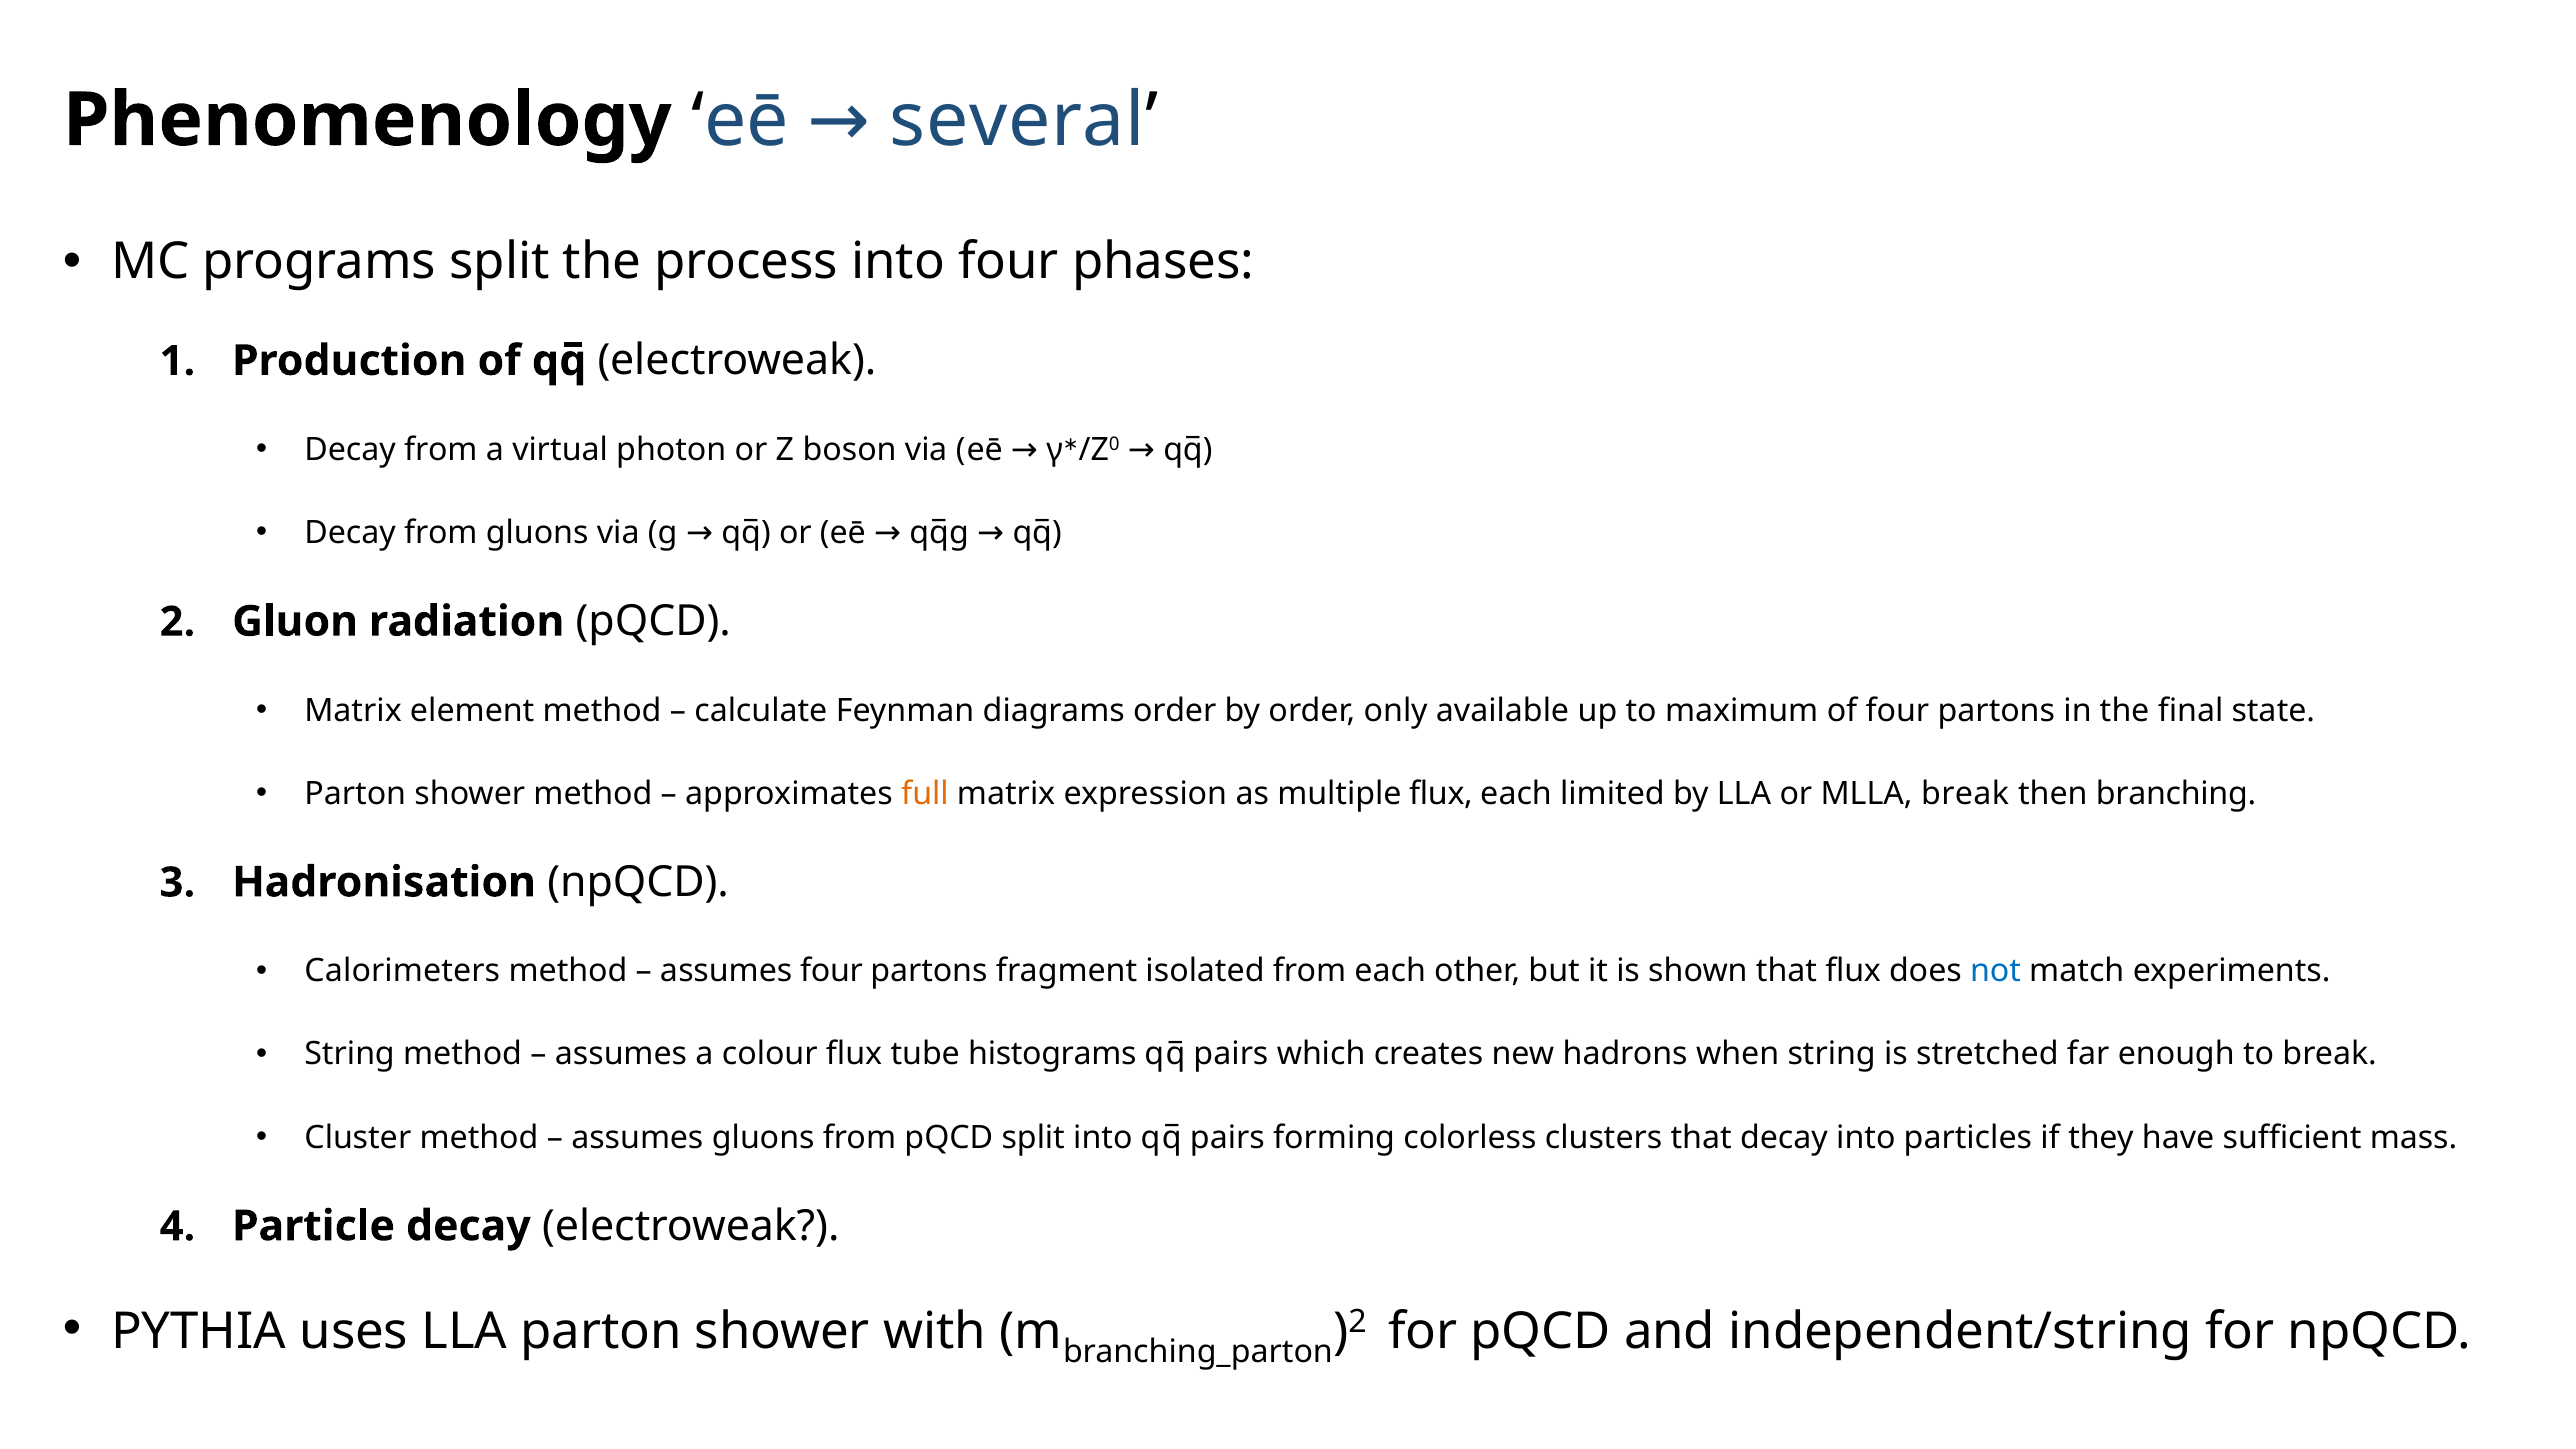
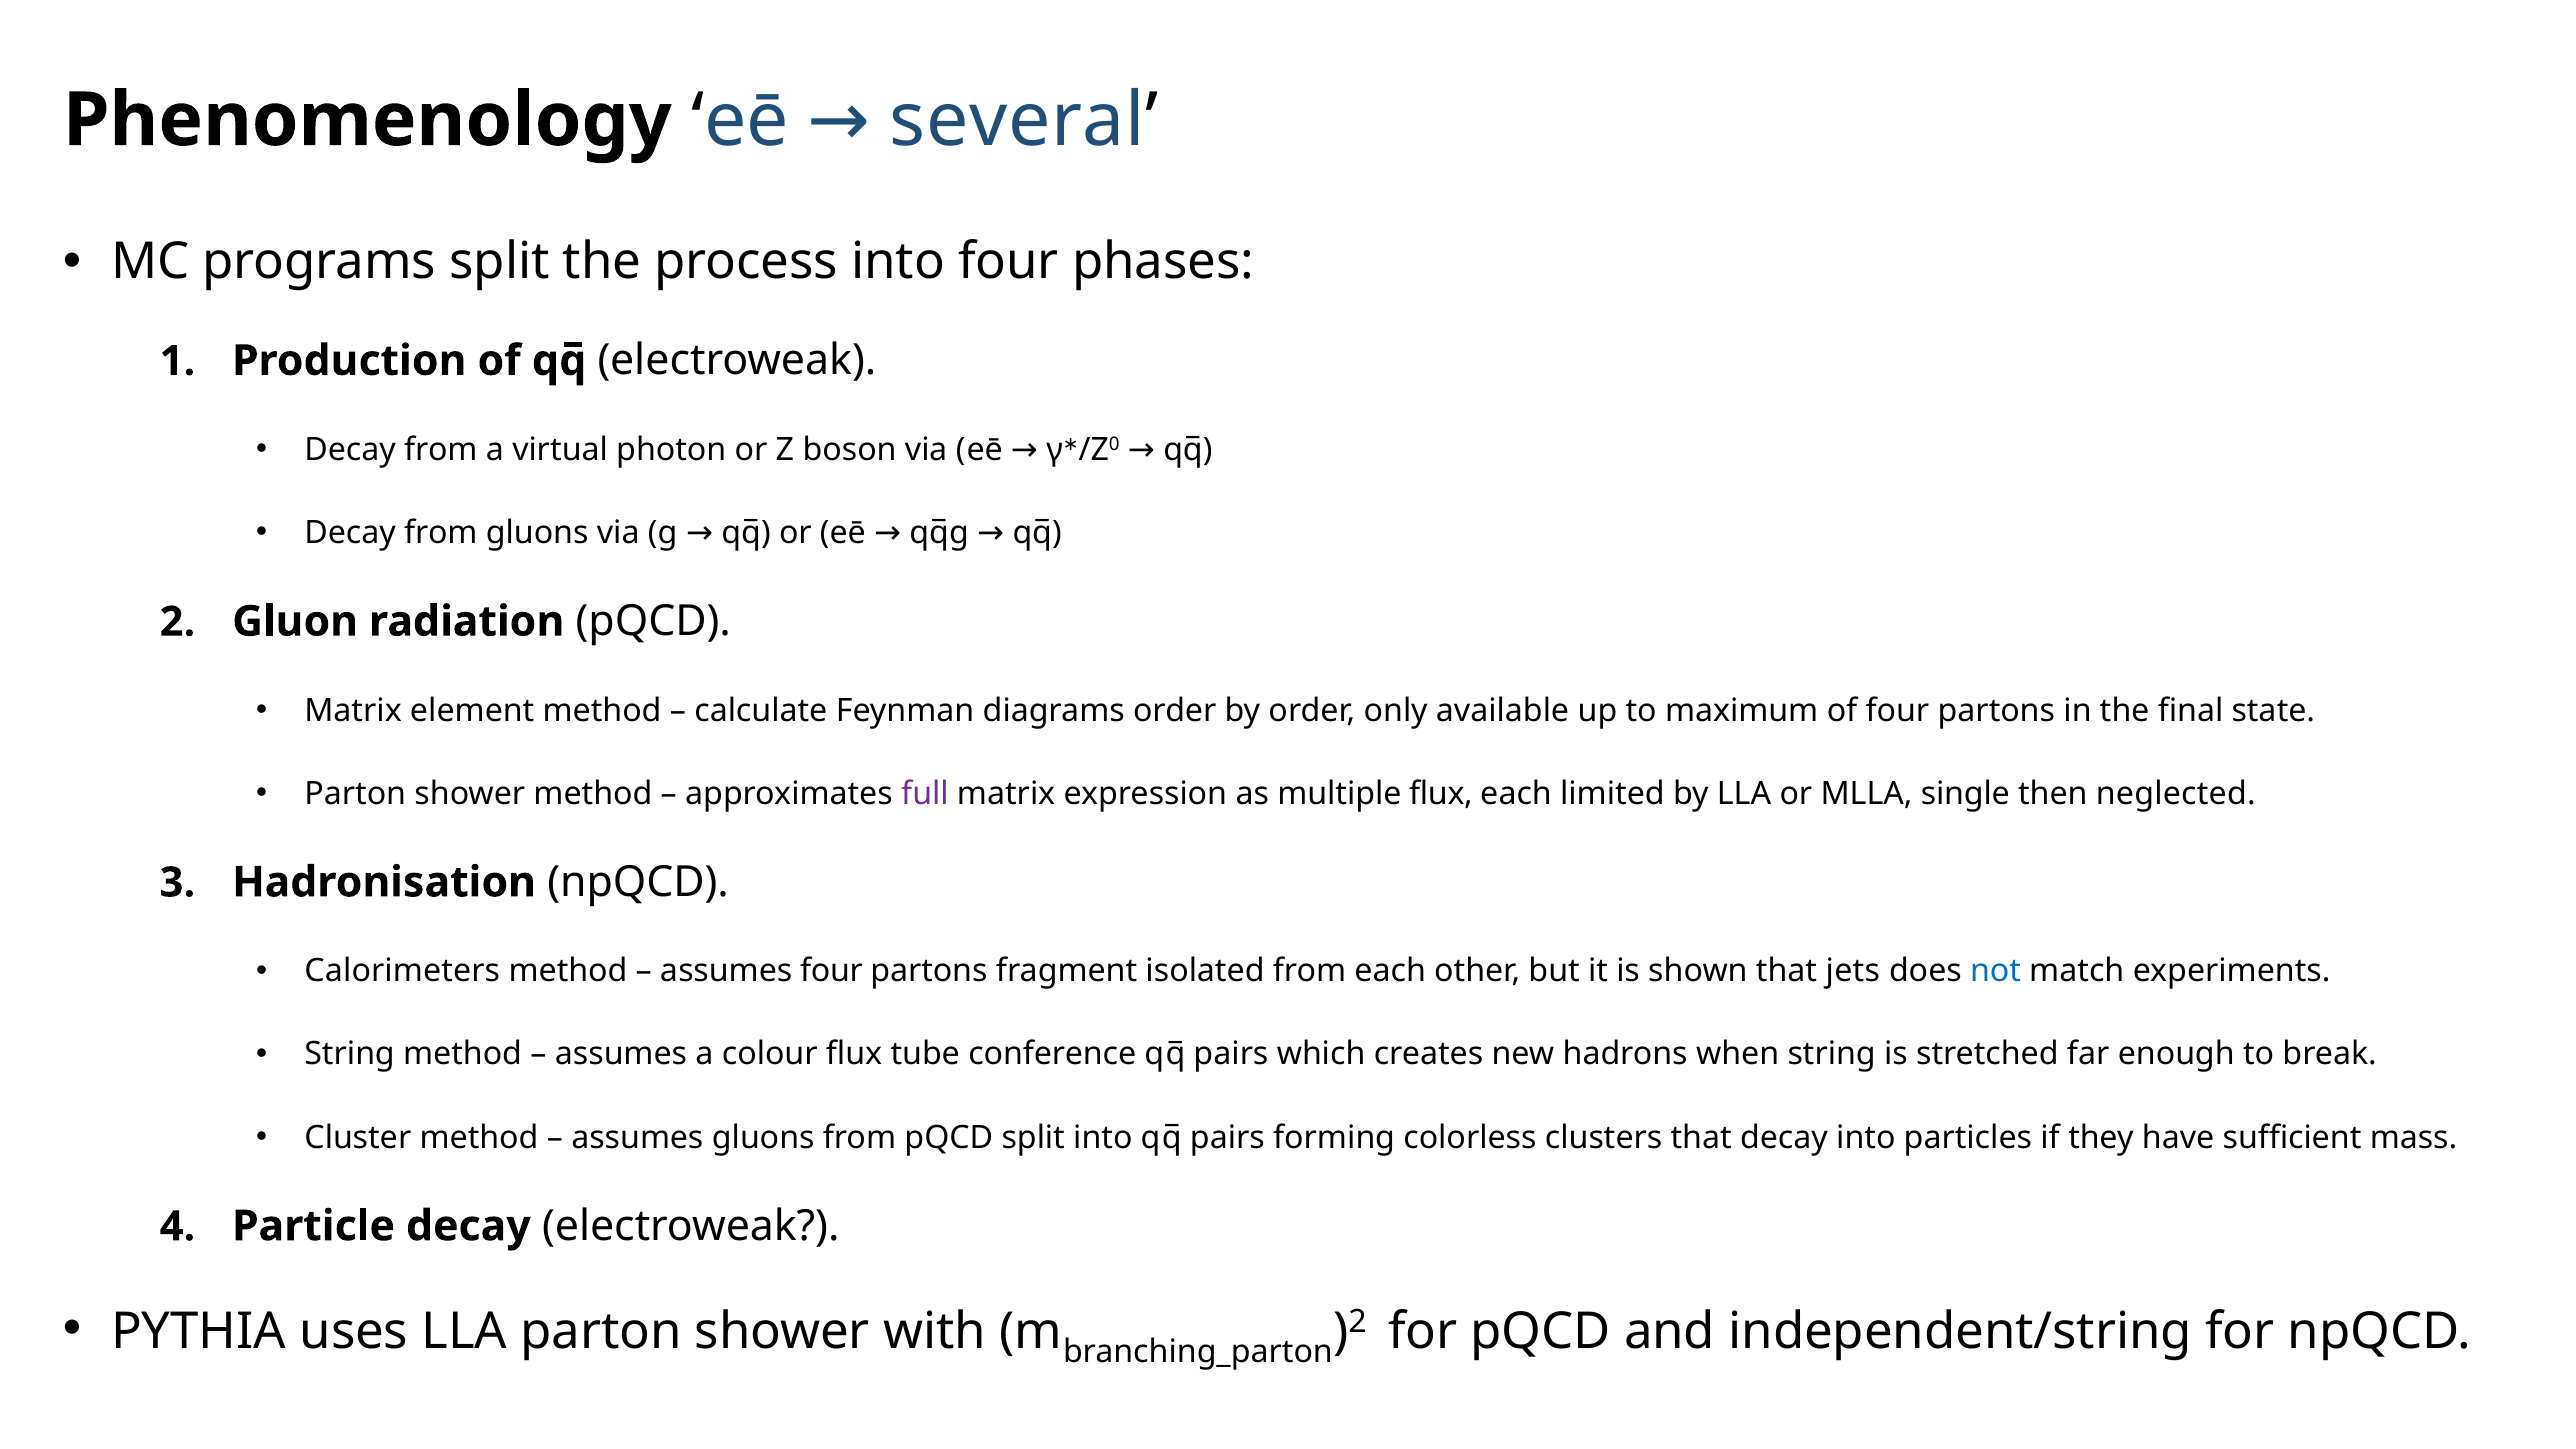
full colour: orange -> purple
MLLA break: break -> single
branching: branching -> neglected
that flux: flux -> jets
histograms: histograms -> conference
